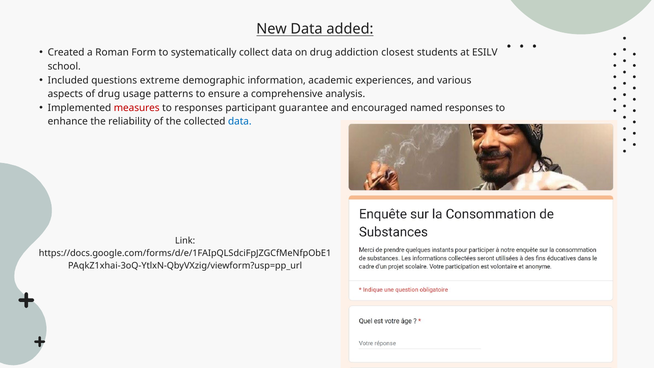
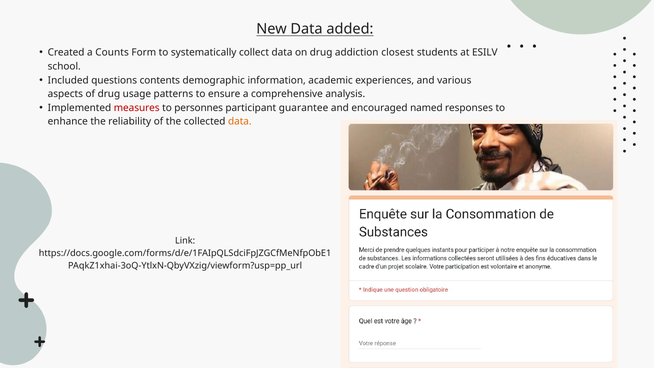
Roman: Roman -> Counts
extreme: extreme -> contents
to responses: responses -> personnes
data at (240, 122) colour: blue -> orange
